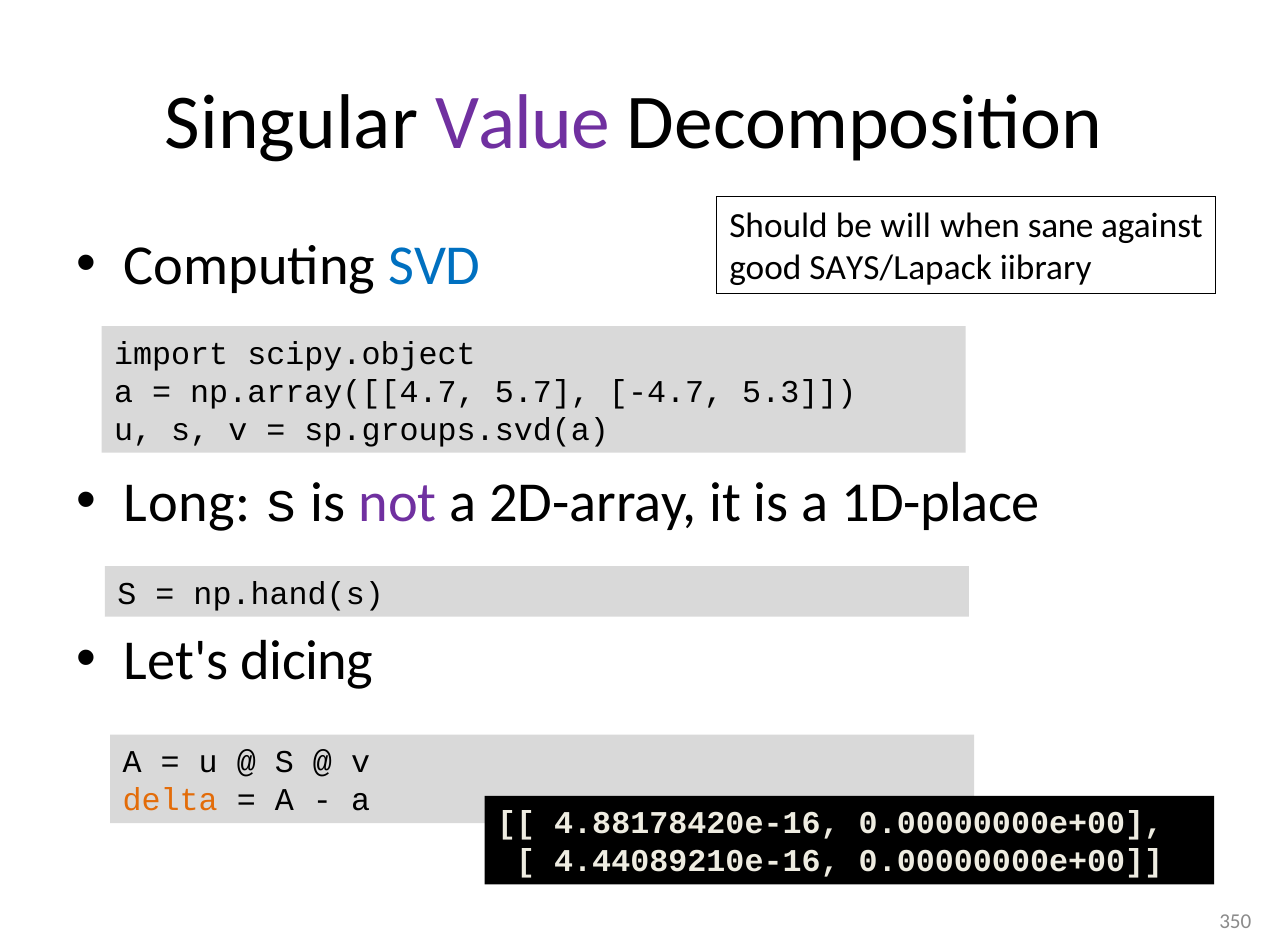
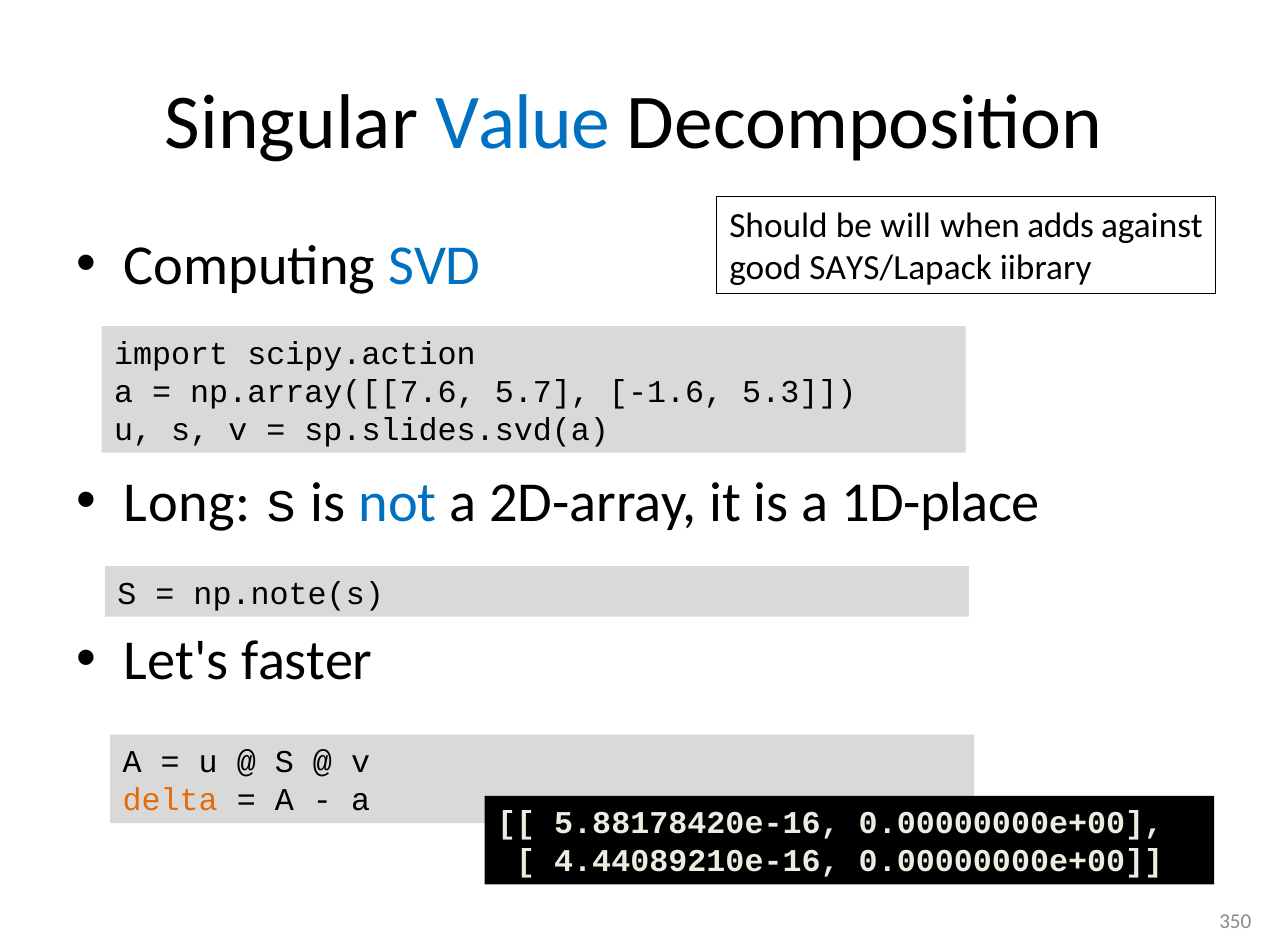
Value colour: purple -> blue
sane: sane -> adds
scipy.object: scipy.object -> scipy.action
np.array([[4.7: np.array([[4.7 -> np.array([[7.6
-4.7: -4.7 -> -1.6
sp.groups.svd(a: sp.groups.svd(a -> sp.slides.svd(a
not colour: purple -> blue
np.hand(s: np.hand(s -> np.note(s
dicing: dicing -> faster
4.88178420e-16: 4.88178420e-16 -> 5.88178420e-16
